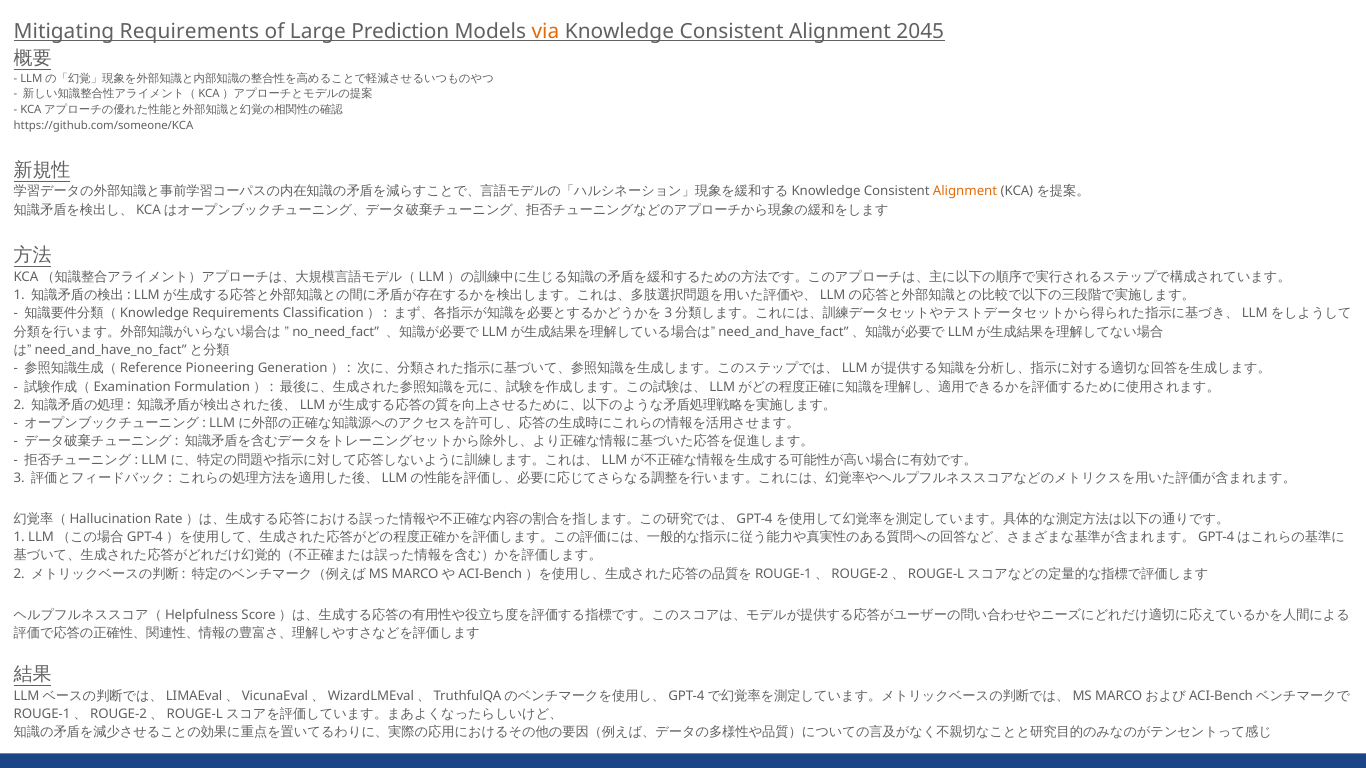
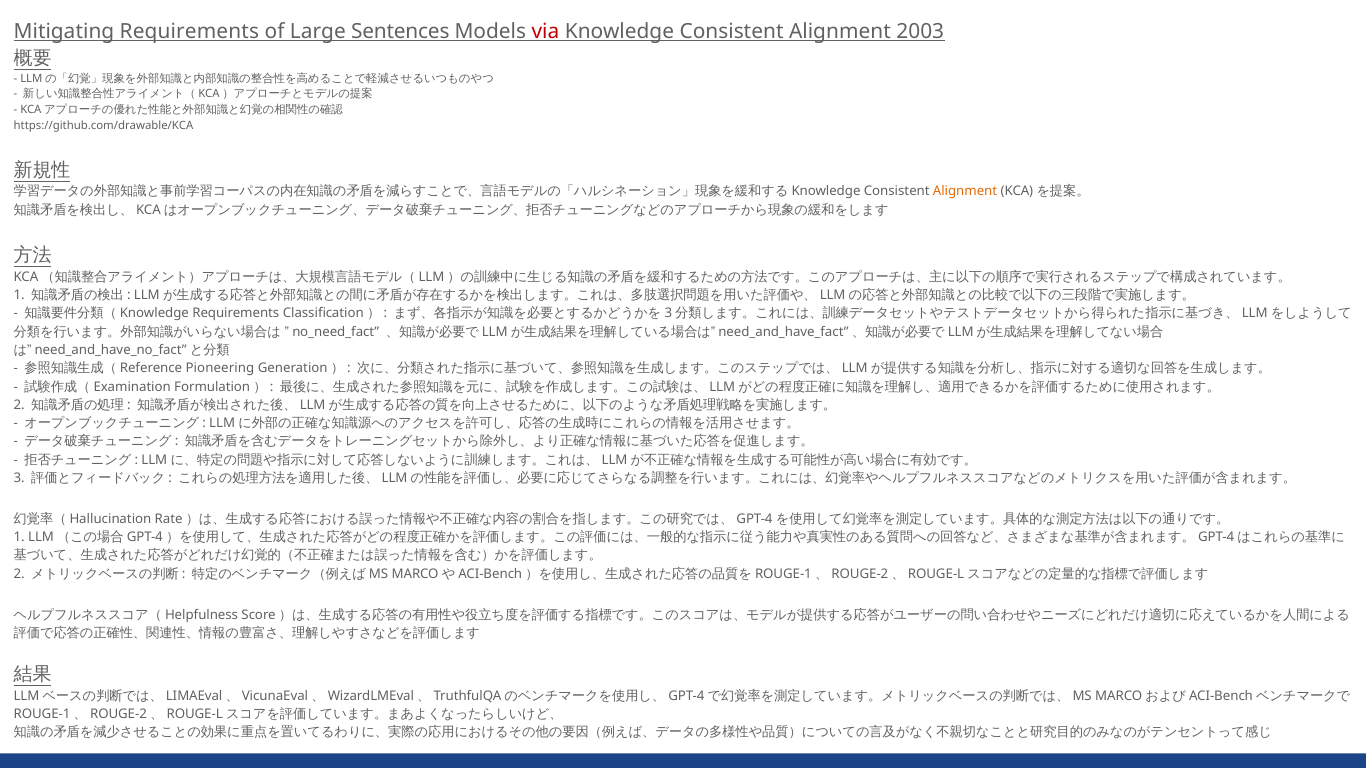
Prediction: Prediction -> Sentences
via colour: orange -> red
2045: 2045 -> 2003
https://github.com/someone/KCA: https://github.com/someone/KCA -> https://github.com/drawable/KCA
